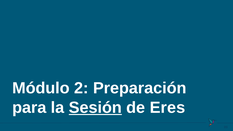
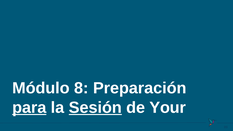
2: 2 -> 8
para underline: none -> present
Eres: Eres -> Your
